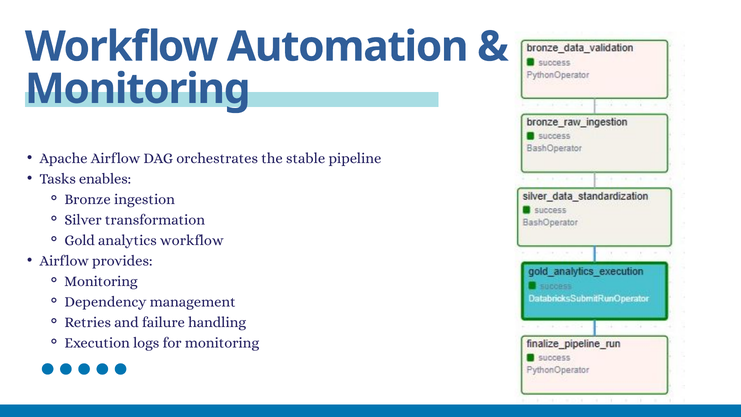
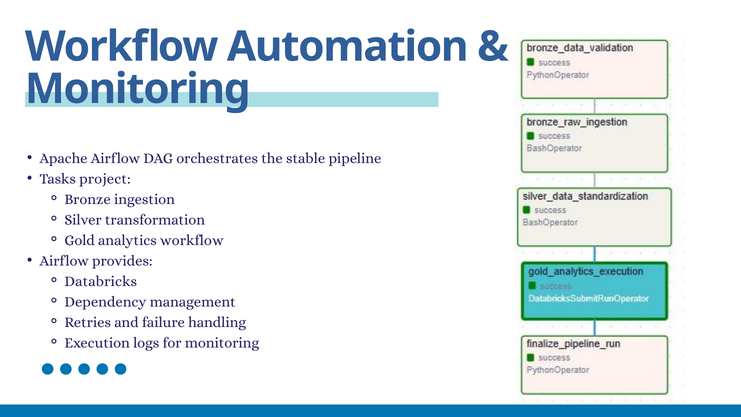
enables: enables -> project
Monitoring at (101, 281): Monitoring -> Databricks
